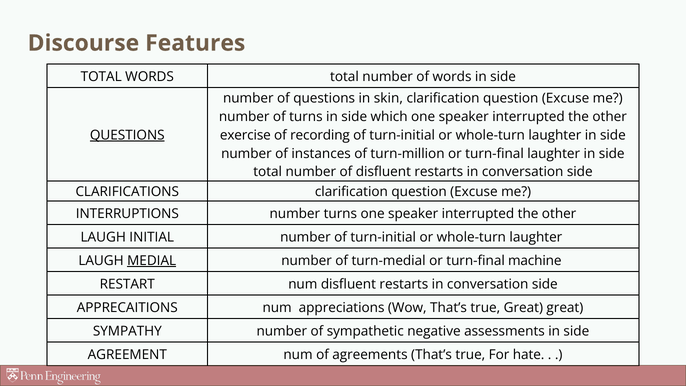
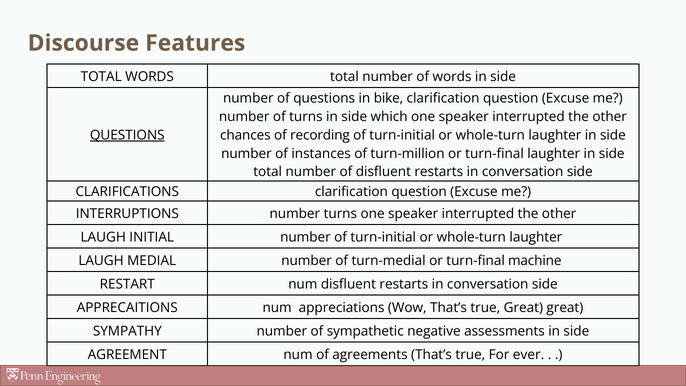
skin: skin -> bike
exercise: exercise -> chances
MEDIAL underline: present -> none
hate: hate -> ever
